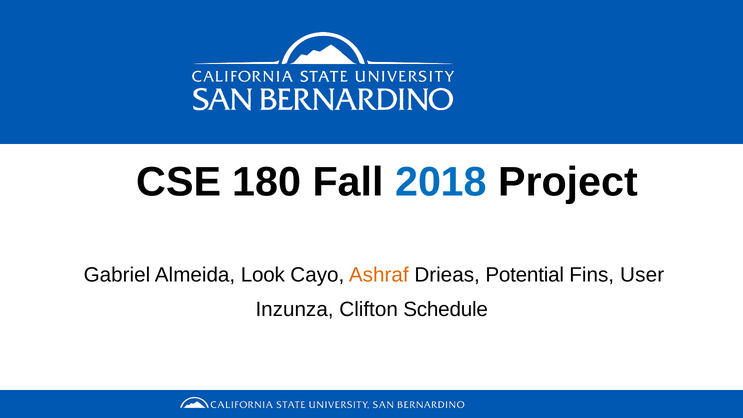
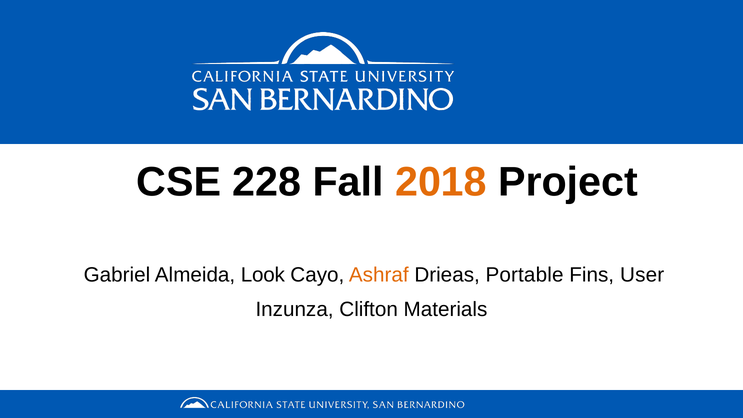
180: 180 -> 228
2018 colour: blue -> orange
Potential: Potential -> Portable
Schedule: Schedule -> Materials
